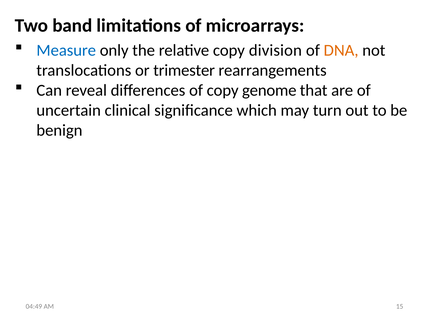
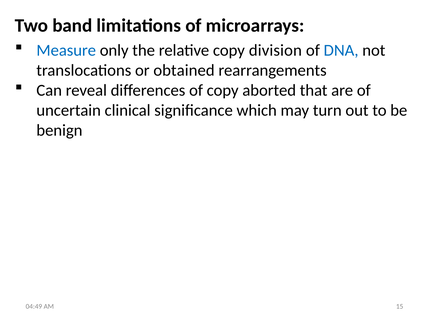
DNA colour: orange -> blue
trimester: trimester -> obtained
genome: genome -> aborted
